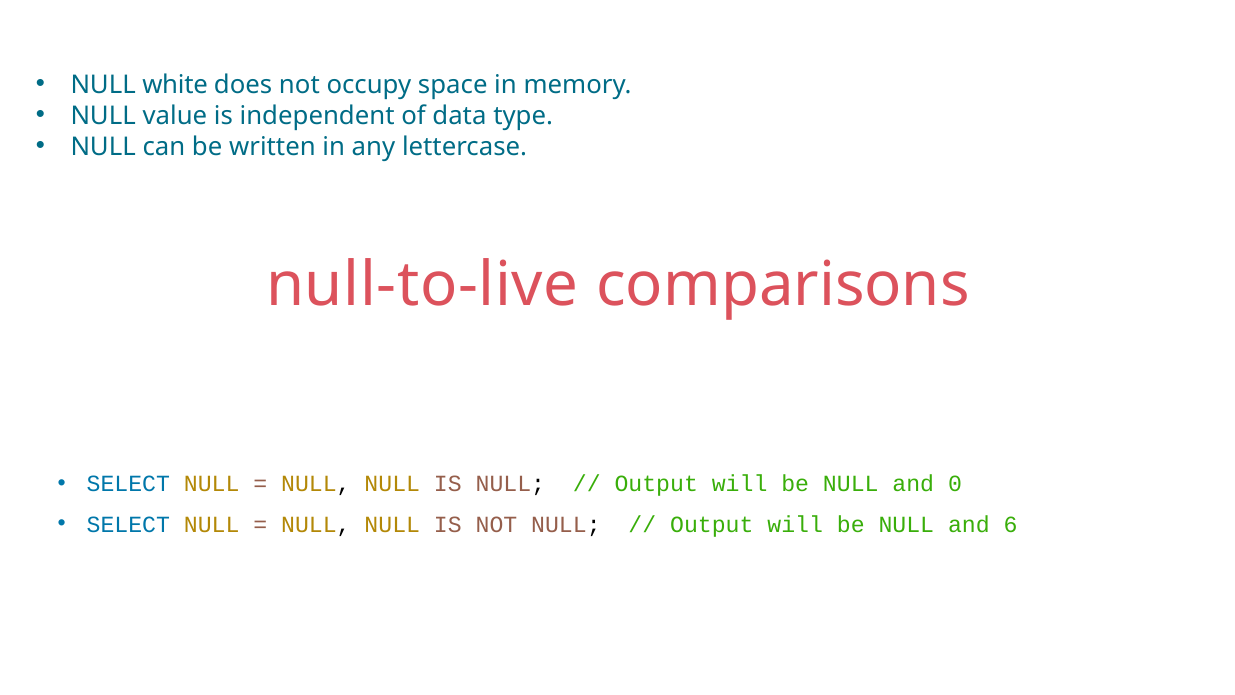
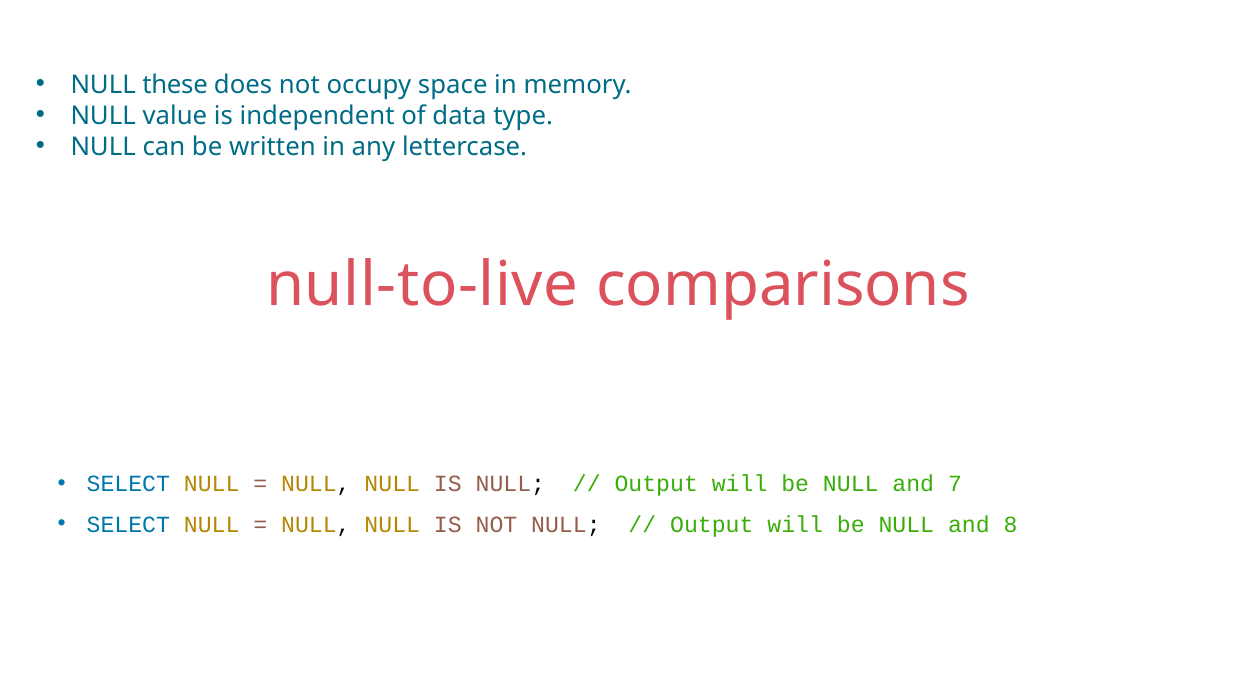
white: white -> these
0: 0 -> 7
6: 6 -> 8
